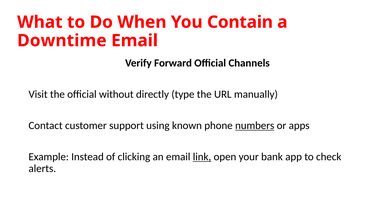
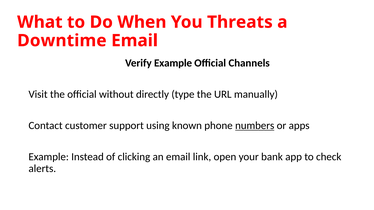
Contain: Contain -> Threats
Verify Forward: Forward -> Example
link underline: present -> none
